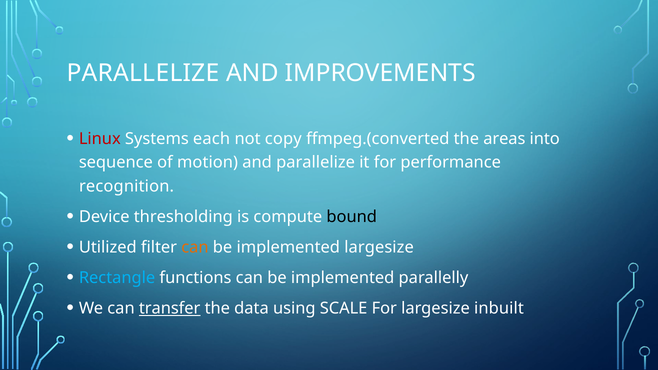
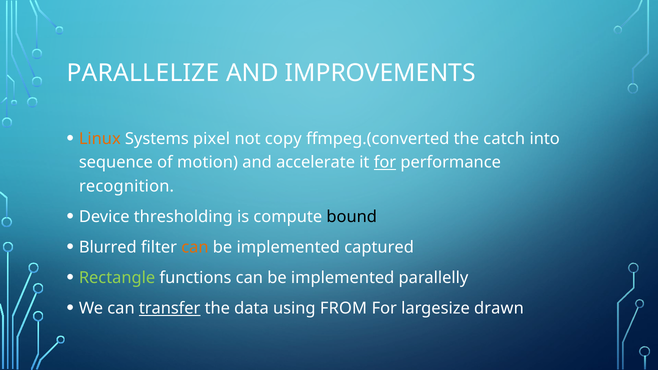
Linux colour: red -> orange
each: each -> pixel
areas: areas -> catch
and parallelize: parallelize -> accelerate
for at (385, 163) underline: none -> present
Utilized: Utilized -> Blurred
implemented largesize: largesize -> captured
Rectangle colour: light blue -> light green
SCALE: SCALE -> FROM
inbuilt: inbuilt -> drawn
